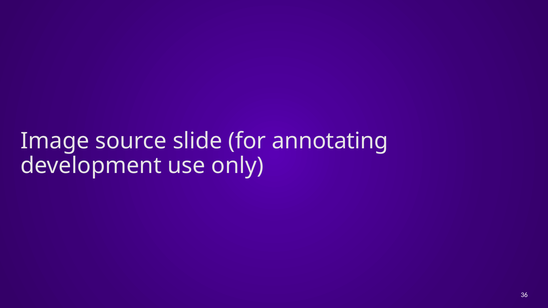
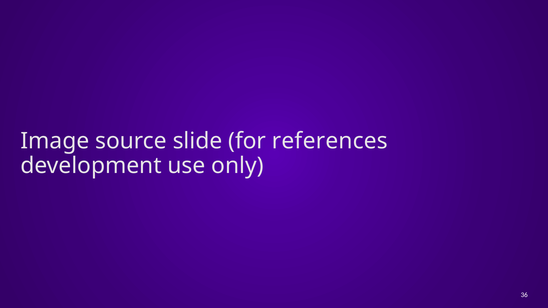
annotating: annotating -> references
